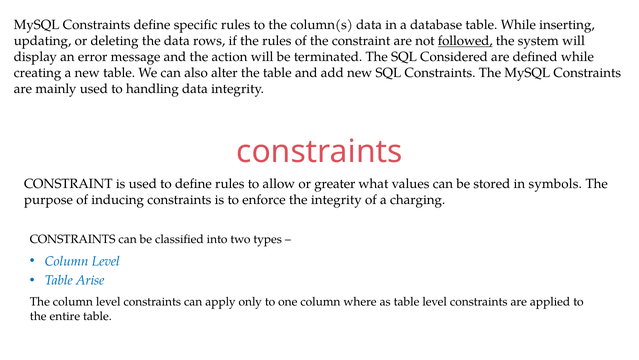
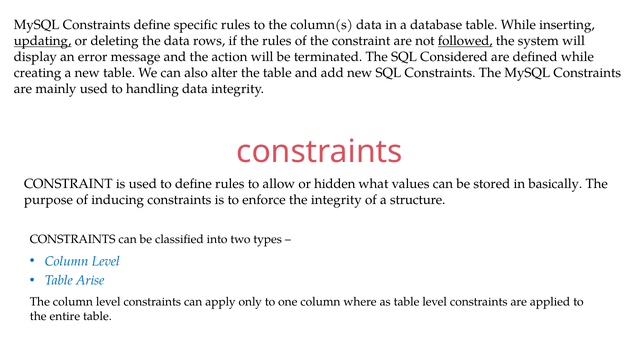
updating underline: none -> present
greater: greater -> hidden
symbols: symbols -> basically
charging: charging -> structure
